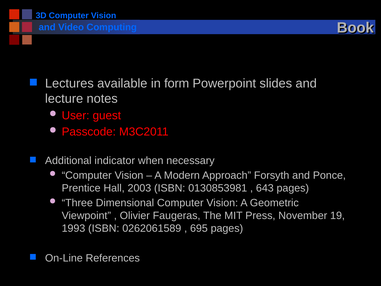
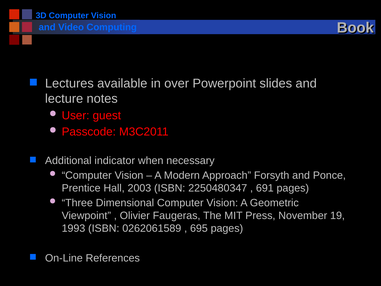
form: form -> over
0130853981: 0130853981 -> 2250480347
643: 643 -> 691
